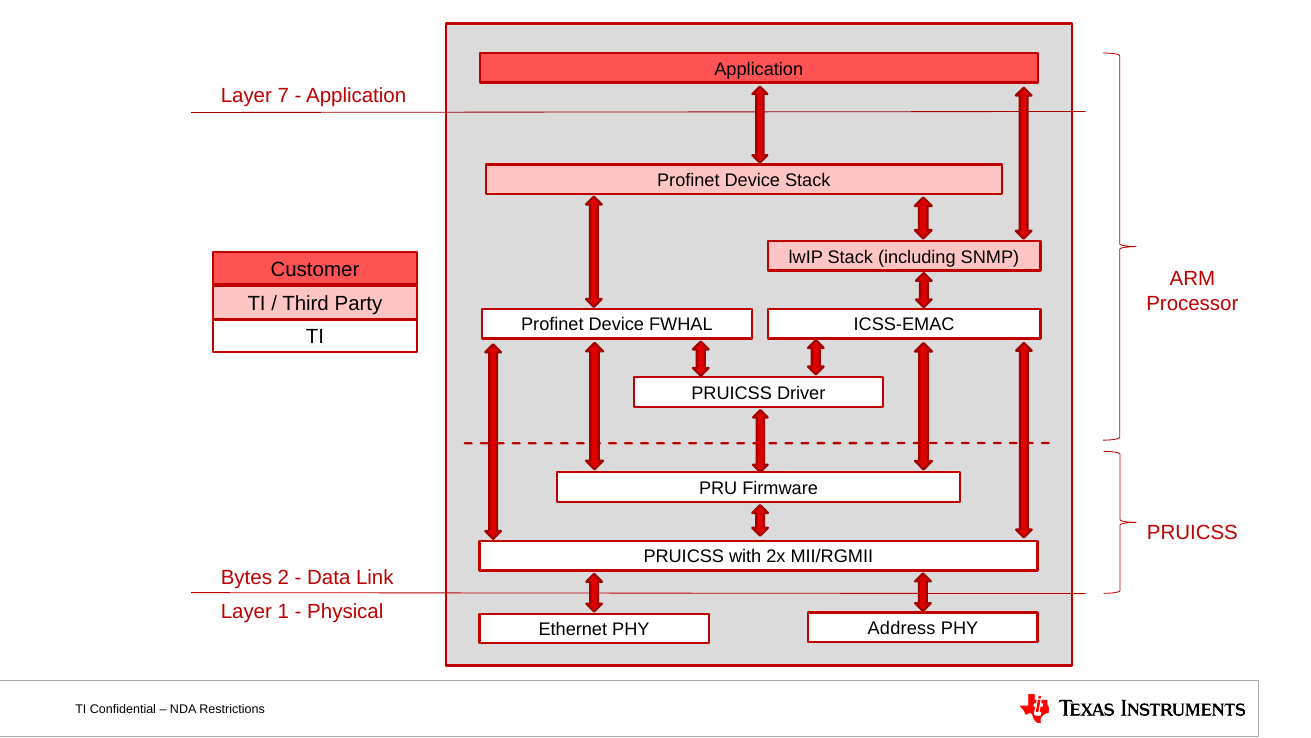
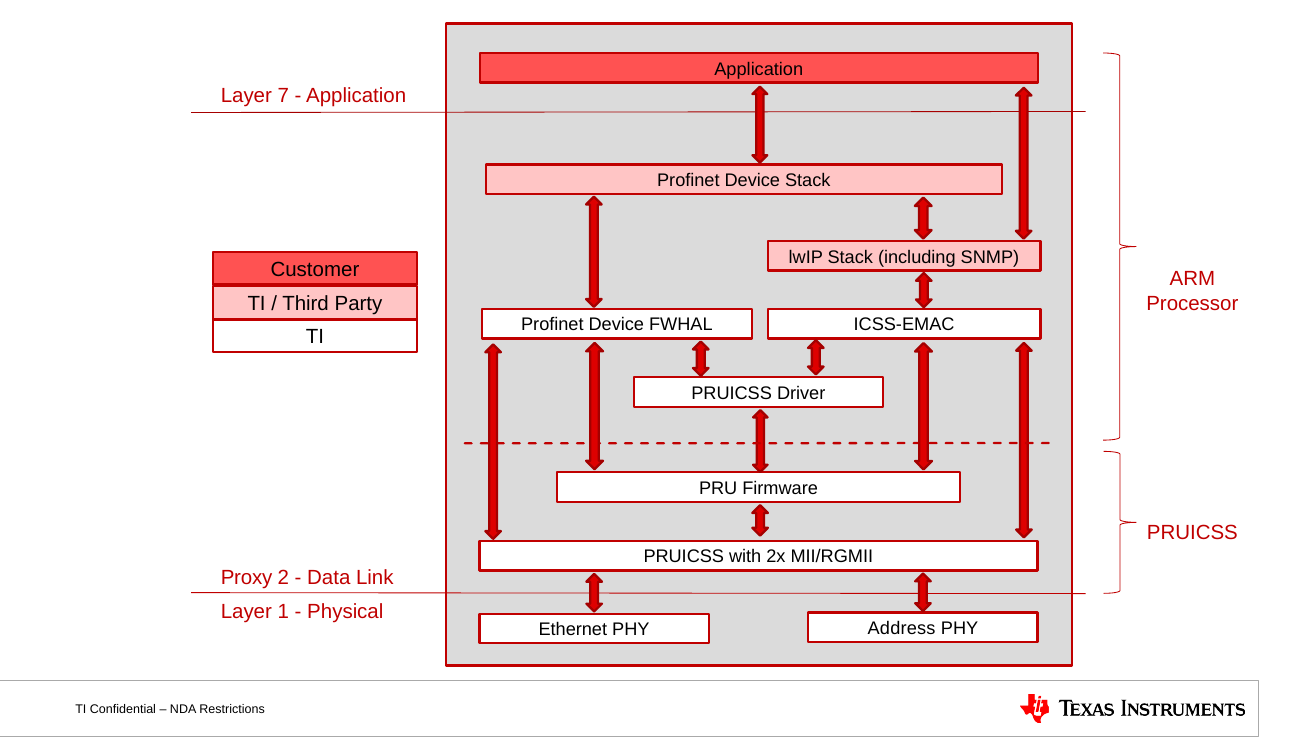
Bytes: Bytes -> Proxy
